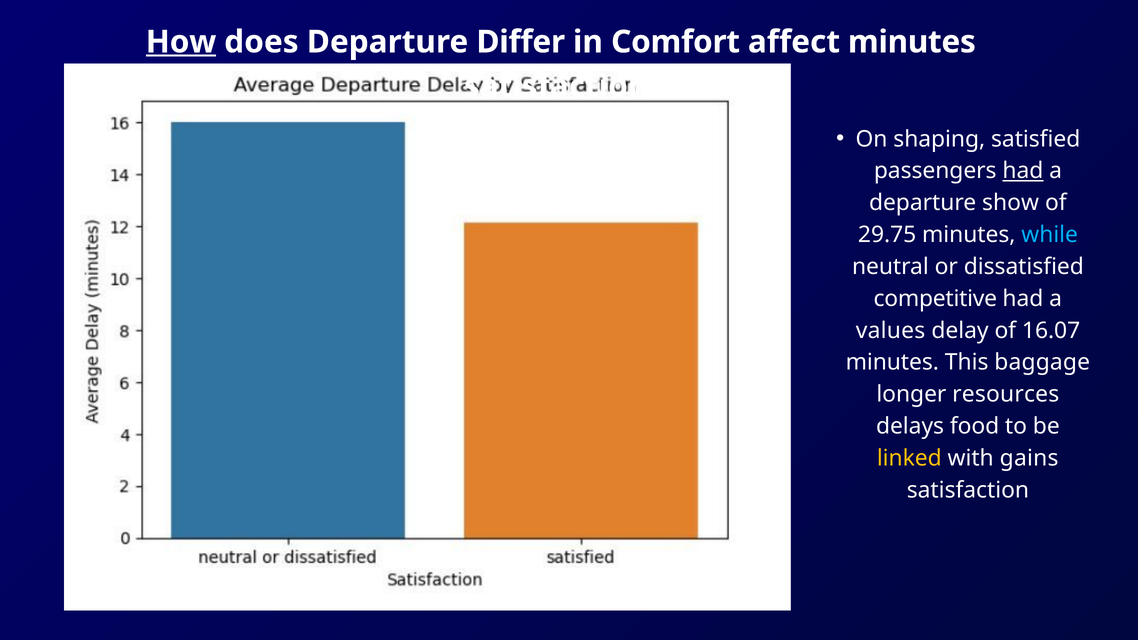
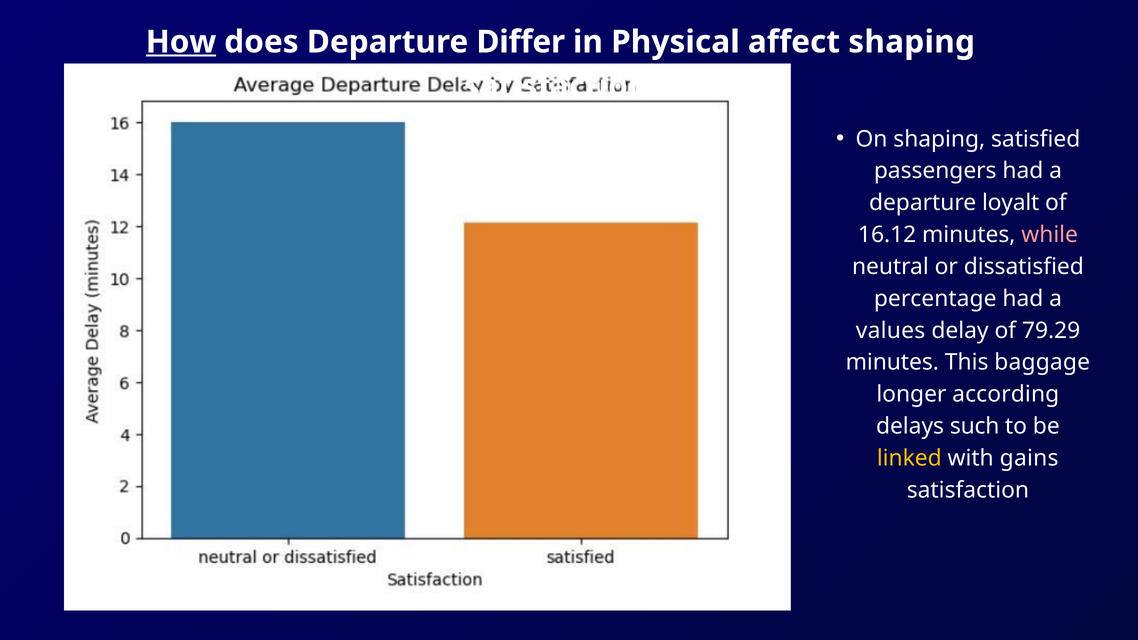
Comfort: Comfort -> Physical
affect minutes: minutes -> shaping
had at (1023, 171) underline: present -> none
show: show -> loyalt
29.75: 29.75 -> 16.12
while colour: light blue -> pink
competitive: competitive -> percentage
16.07: 16.07 -> 79.29
resources: resources -> according
food: food -> such
